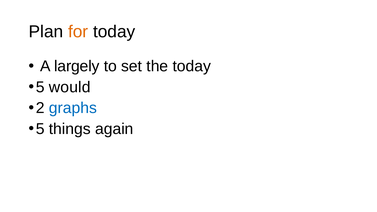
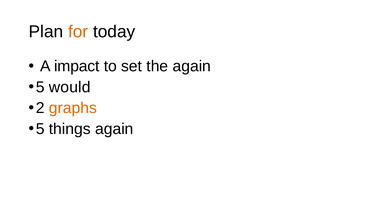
largely: largely -> impact
the today: today -> again
graphs colour: blue -> orange
